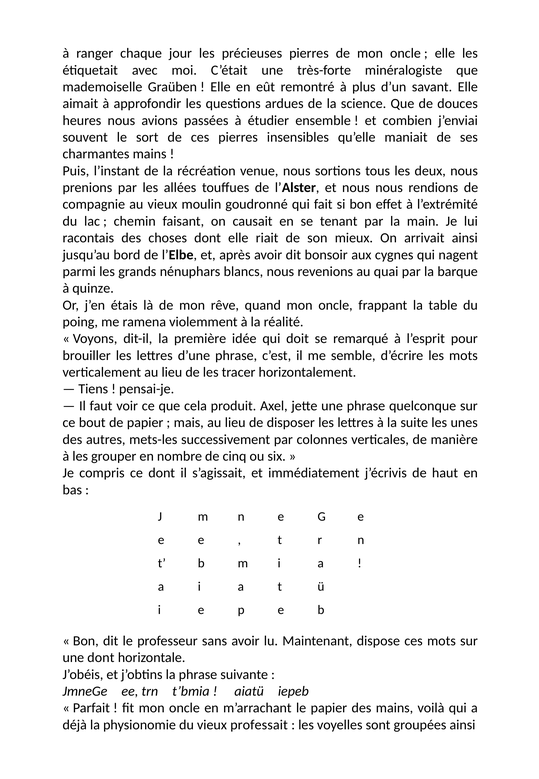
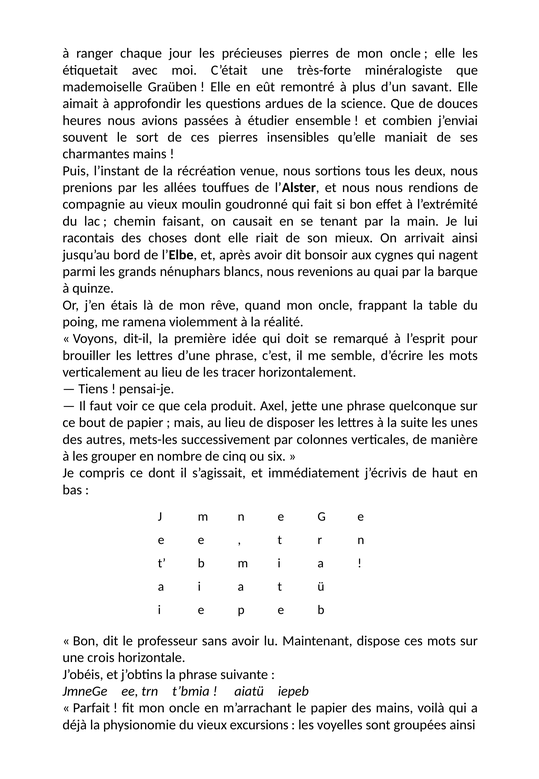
une dont: dont -> crois
professait: professait -> excursions
